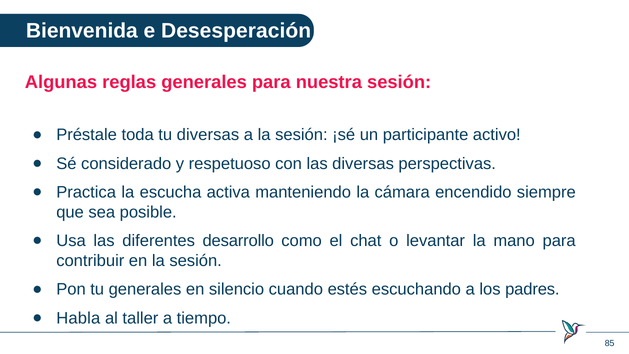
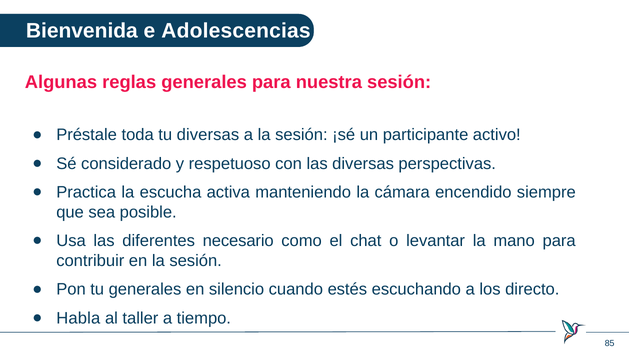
Desesperación: Desesperación -> Adolescencias
desarrollo: desarrollo -> necesario
padres: padres -> directo
